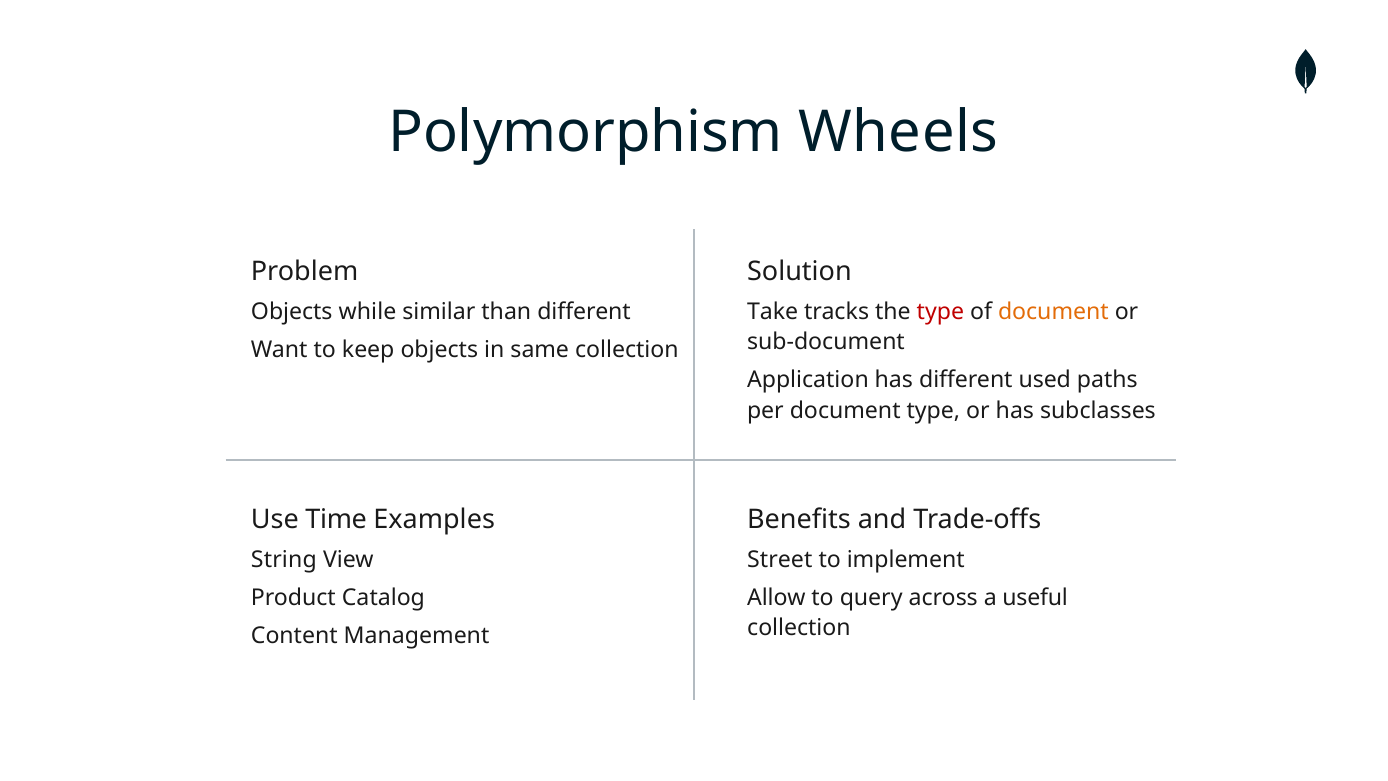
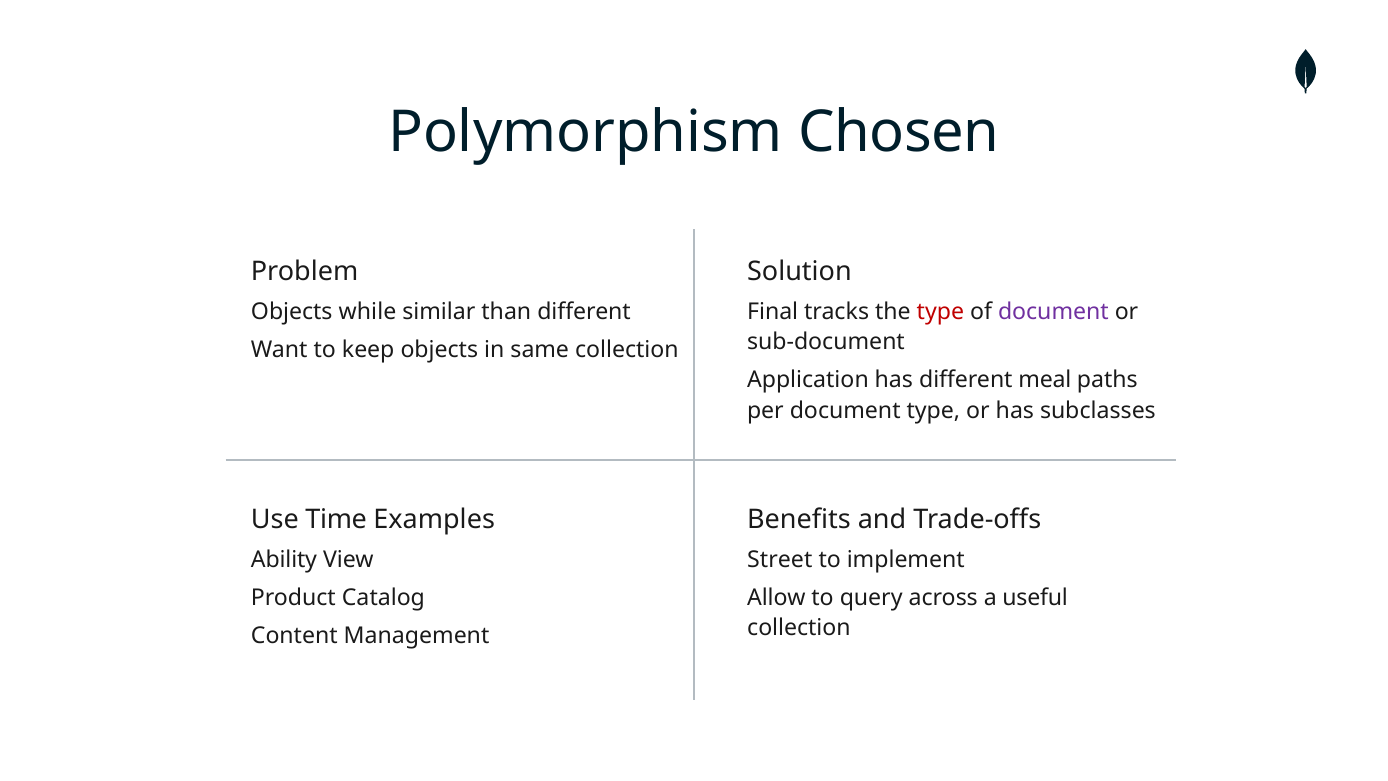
Wheels: Wheels -> Chosen
Take: Take -> Final
document at (1053, 312) colour: orange -> purple
used: used -> meal
String: String -> Ability
